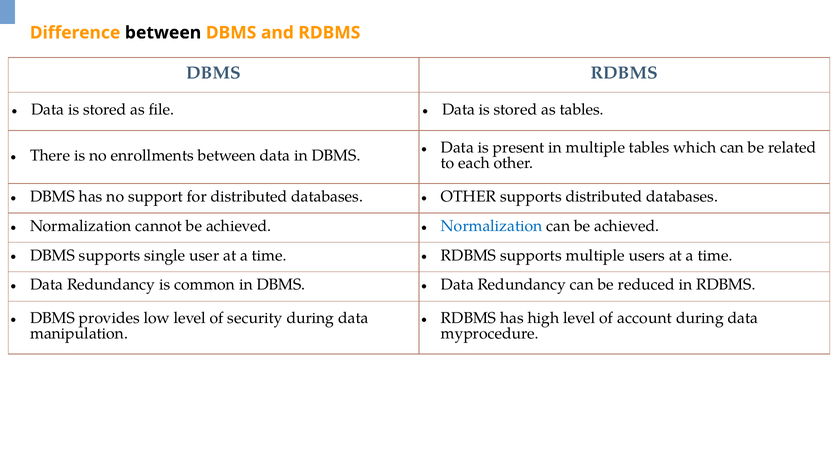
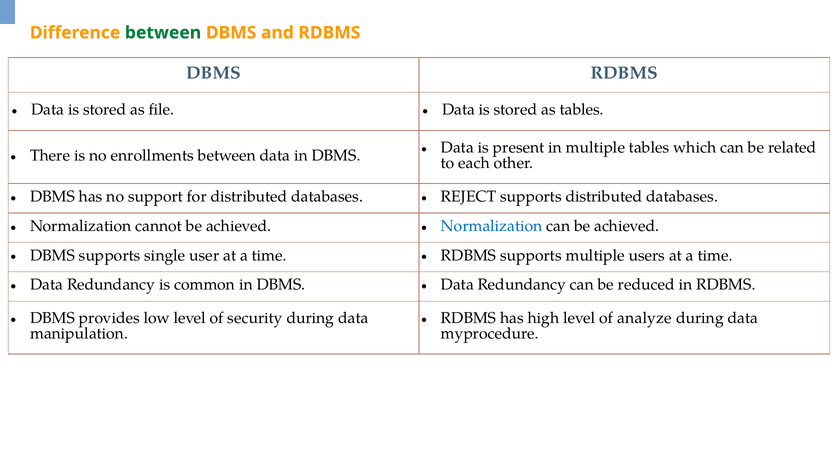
between at (163, 33) colour: black -> green
OTHER at (469, 197): OTHER -> REJECT
account: account -> analyze
